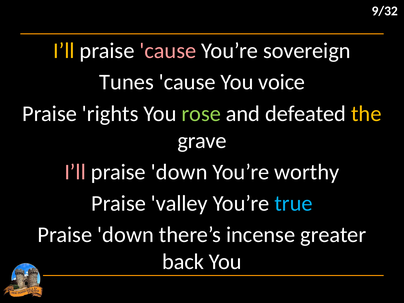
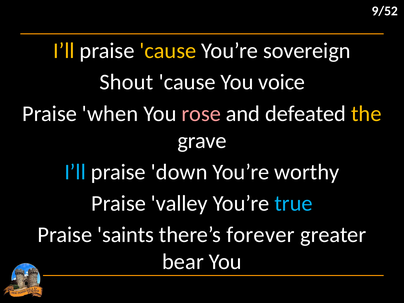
9/32: 9/32 -> 9/52
cause at (168, 51) colour: pink -> yellow
Tunes: Tunes -> Shout
rights: rights -> when
rose colour: light green -> pink
I’ll at (75, 172) colour: pink -> light blue
down at (126, 235): down -> saints
incense: incense -> forever
back: back -> bear
